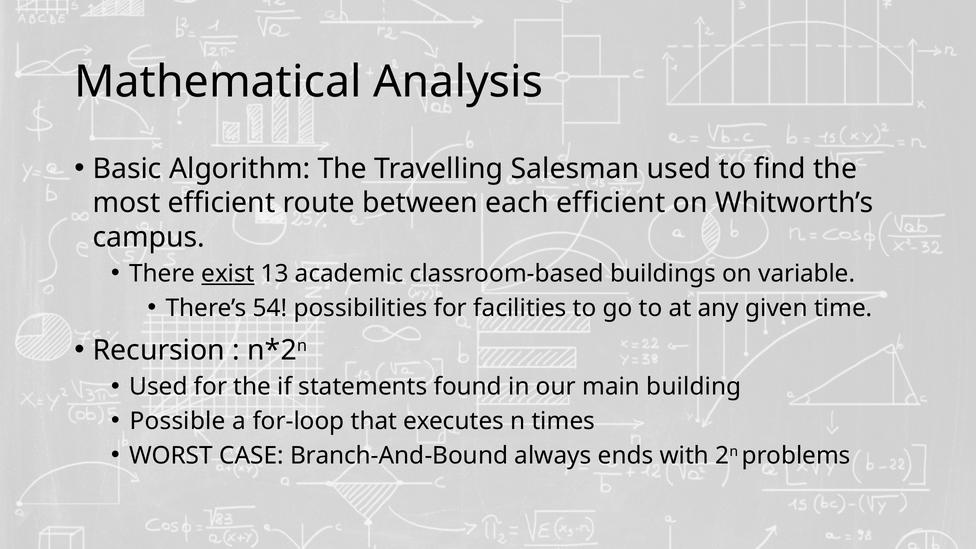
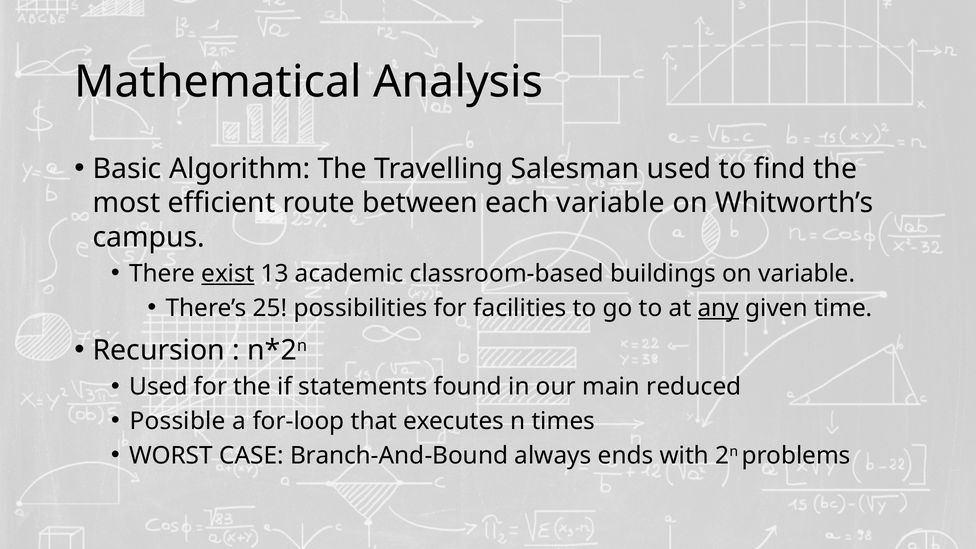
each efficient: efficient -> variable
54: 54 -> 25
any underline: none -> present
building: building -> reduced
